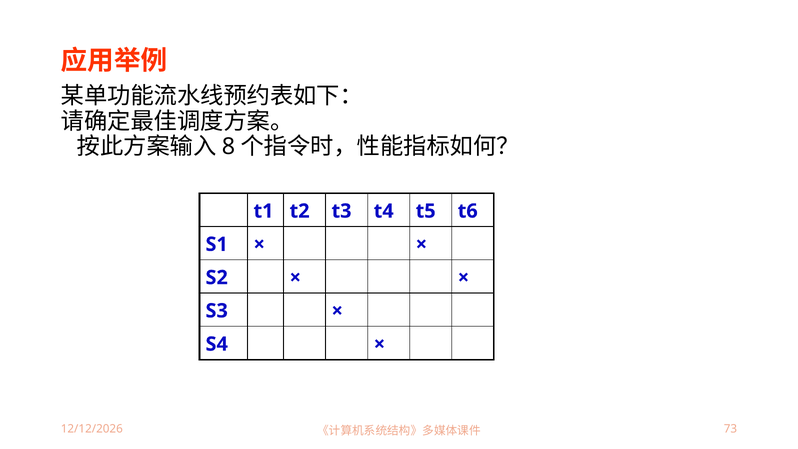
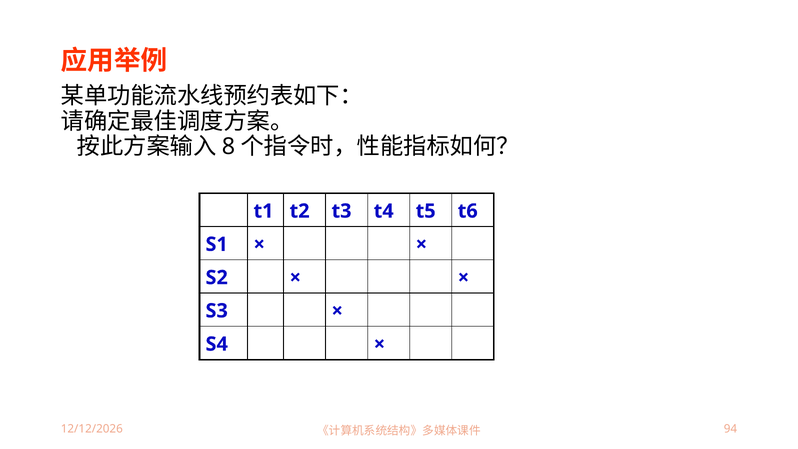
73: 73 -> 94
